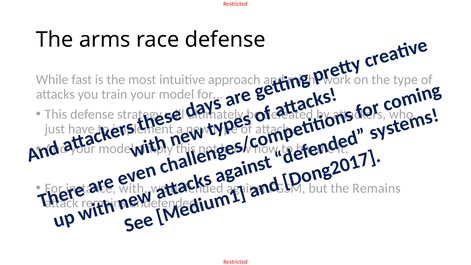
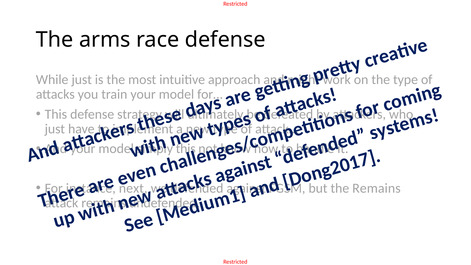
While fast: fast -> just
with: with -> next
